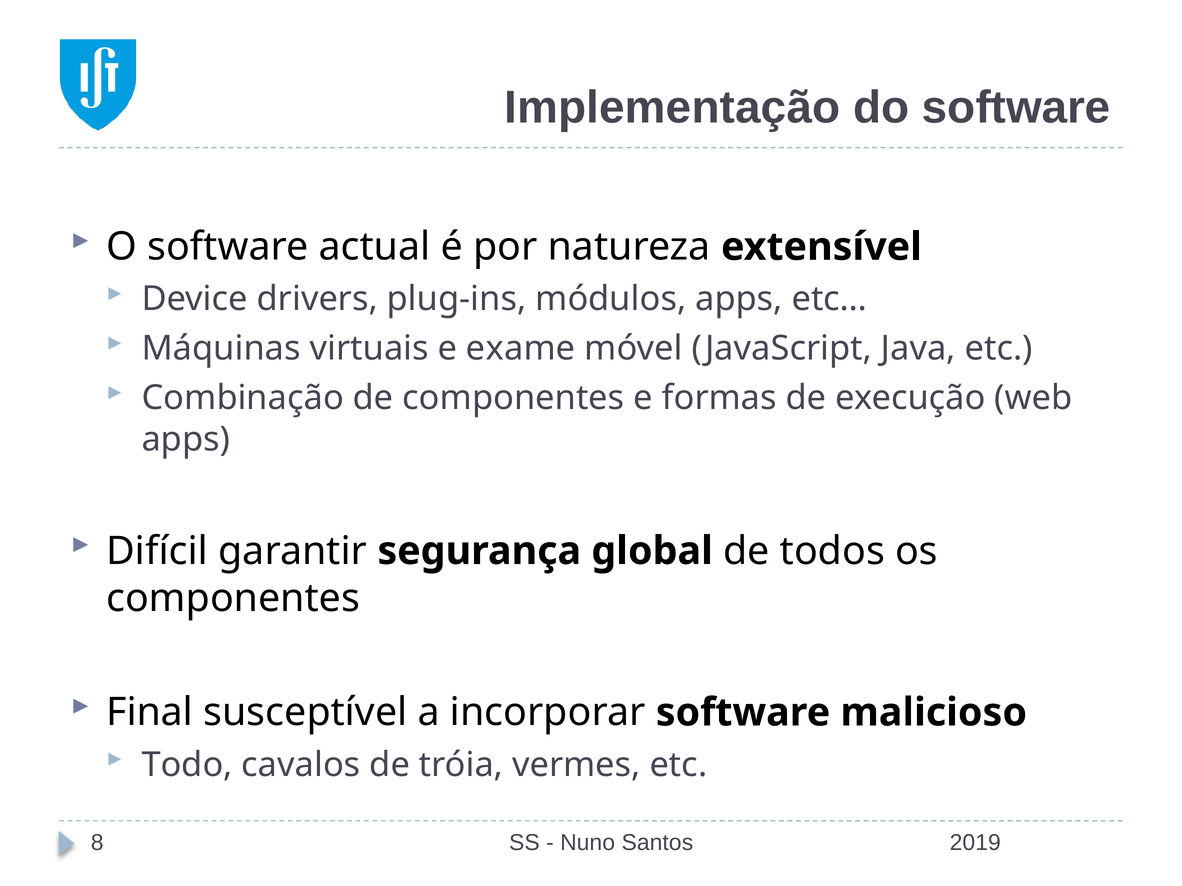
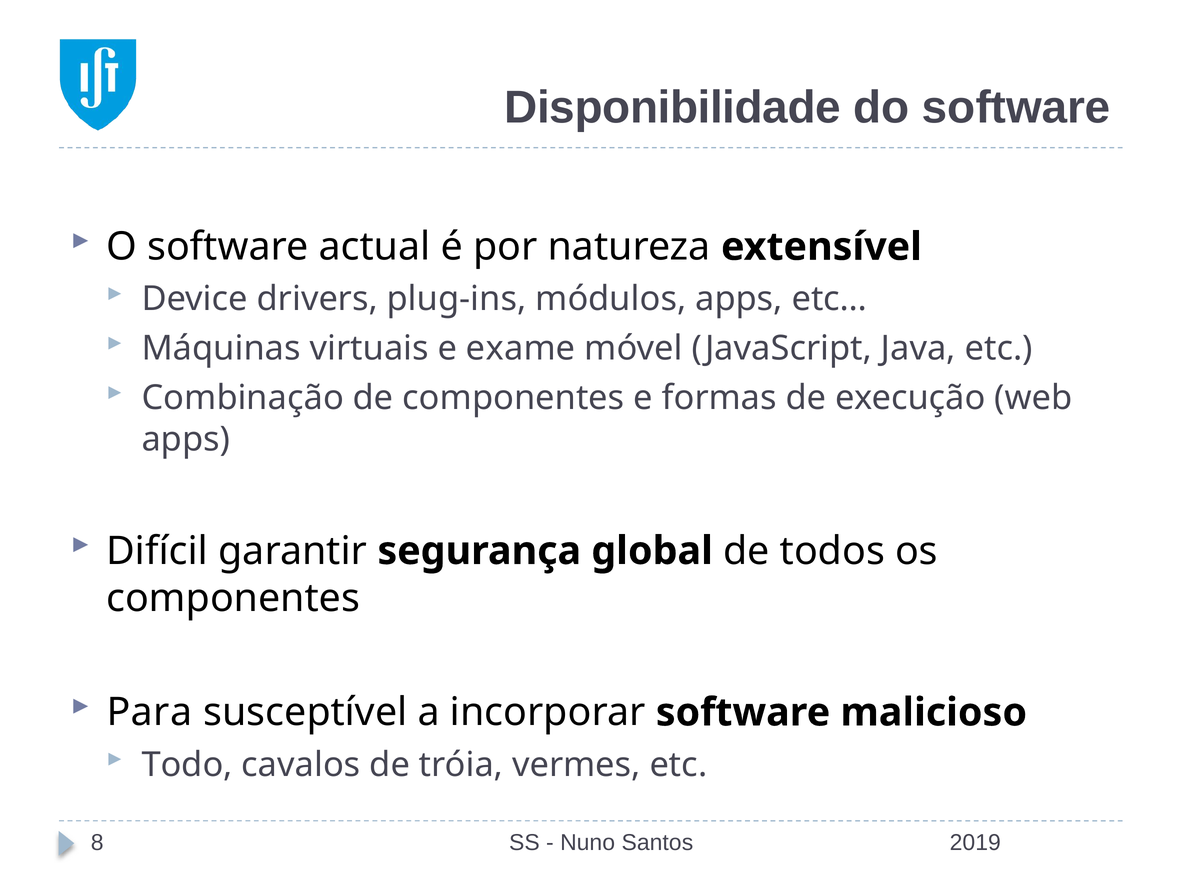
Implementação: Implementação -> Disponibilidade
Final: Final -> Para
